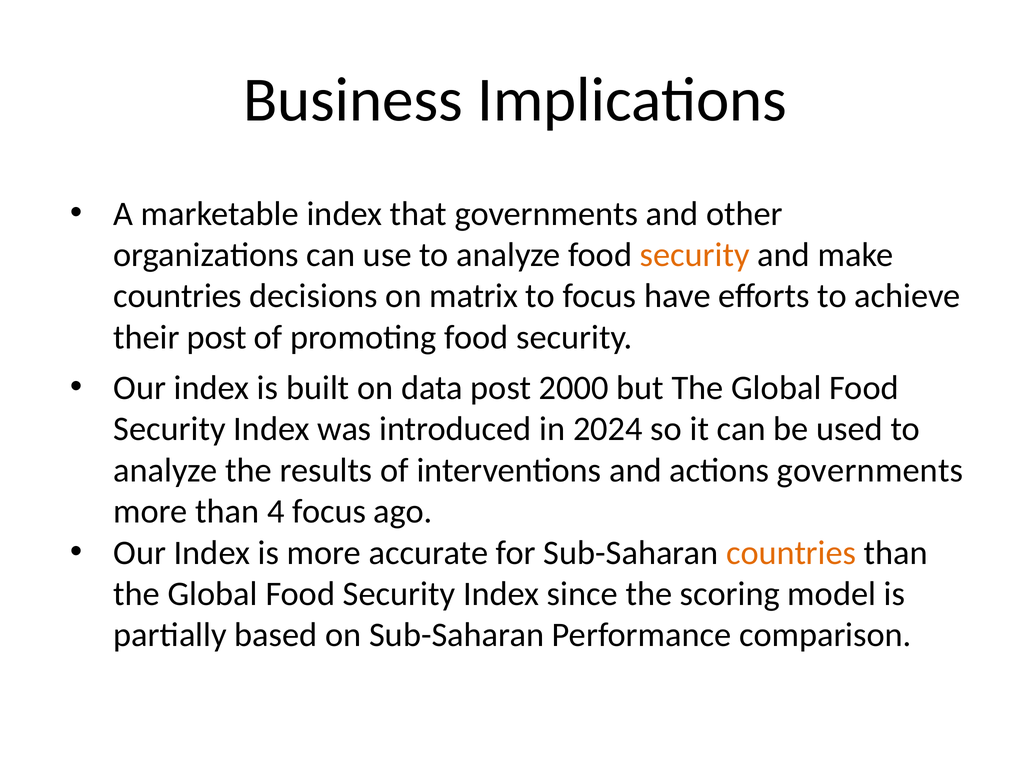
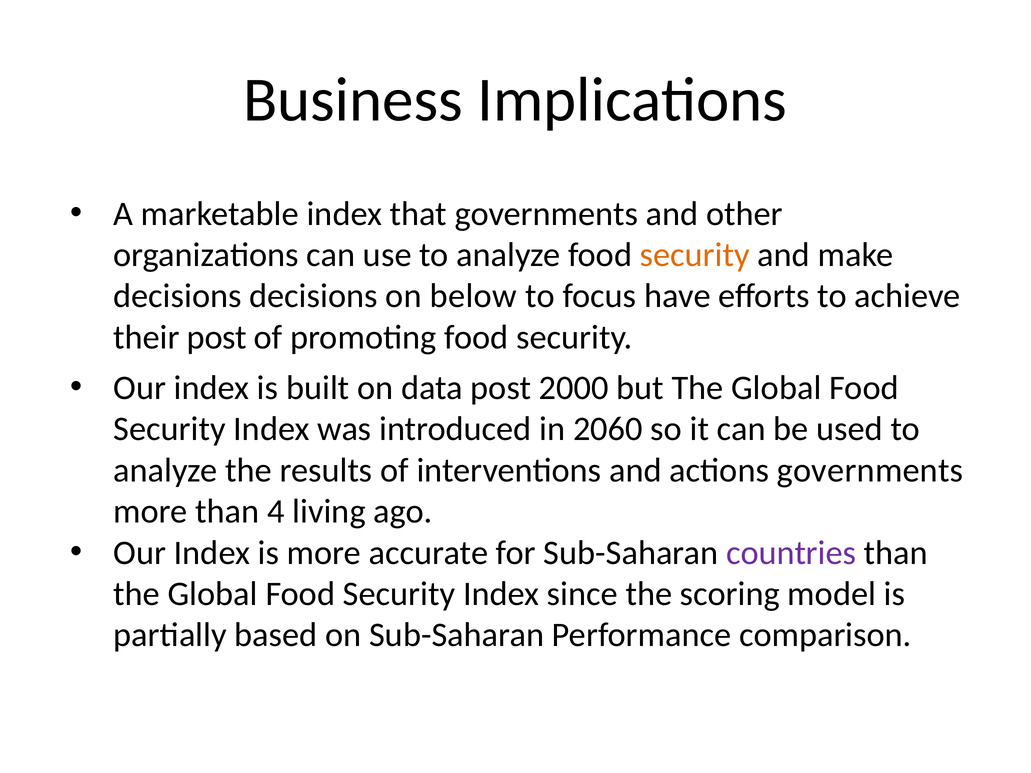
countries at (178, 296): countries -> decisions
matrix: matrix -> below
2024: 2024 -> 2060
4 focus: focus -> living
countries at (791, 553) colour: orange -> purple
